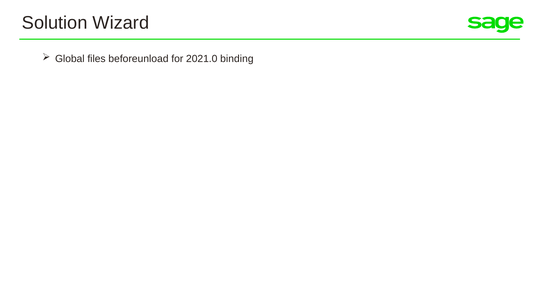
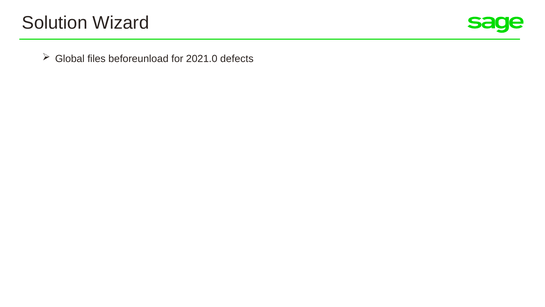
binding: binding -> defects
